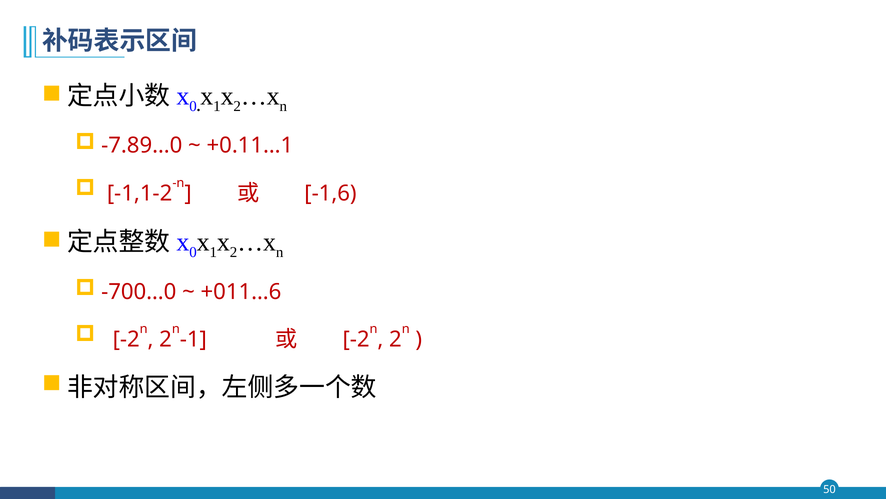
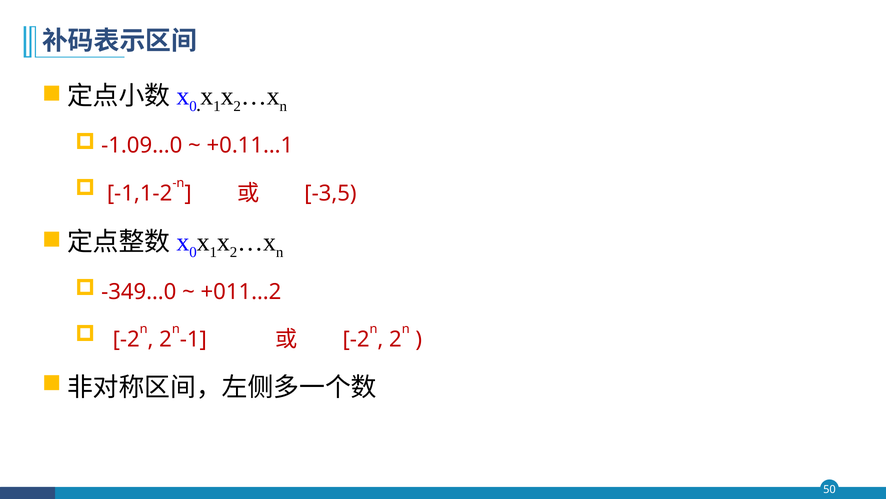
-7.89…0: -7.89…0 -> -1.09…0
-1,6: -1,6 -> -3,5
-700…0: -700…0 -> -349…0
+011…6: +011…6 -> +011…2
